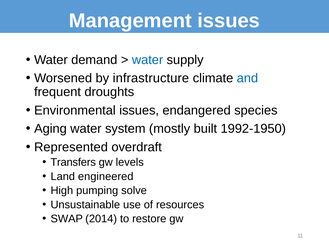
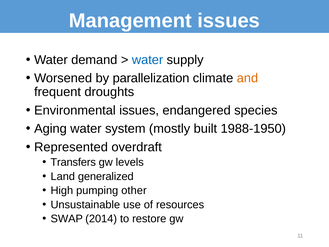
infrastructure: infrastructure -> parallelization
and colour: blue -> orange
1992-1950: 1992-1950 -> 1988-1950
engineered: engineered -> generalized
solve: solve -> other
